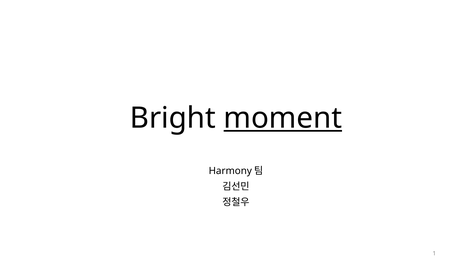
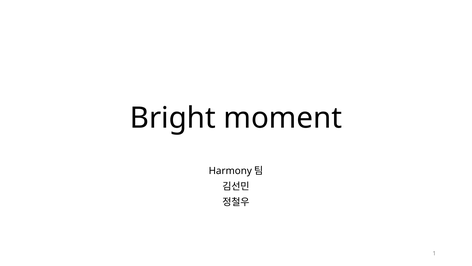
moment underline: present -> none
